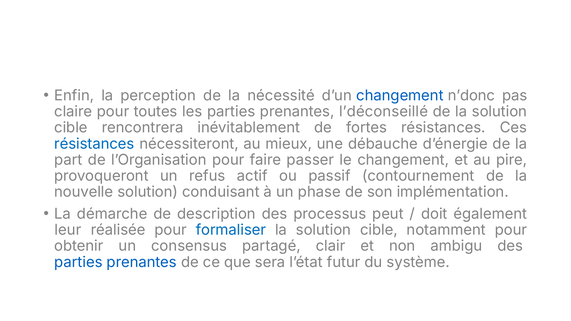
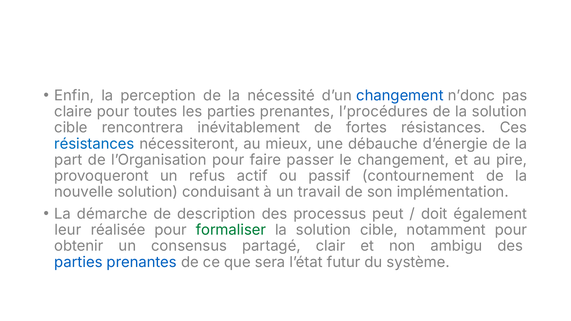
l’déconseillé: l’déconseillé -> l’procédures
phase: phase -> travail
formaliser colour: blue -> green
